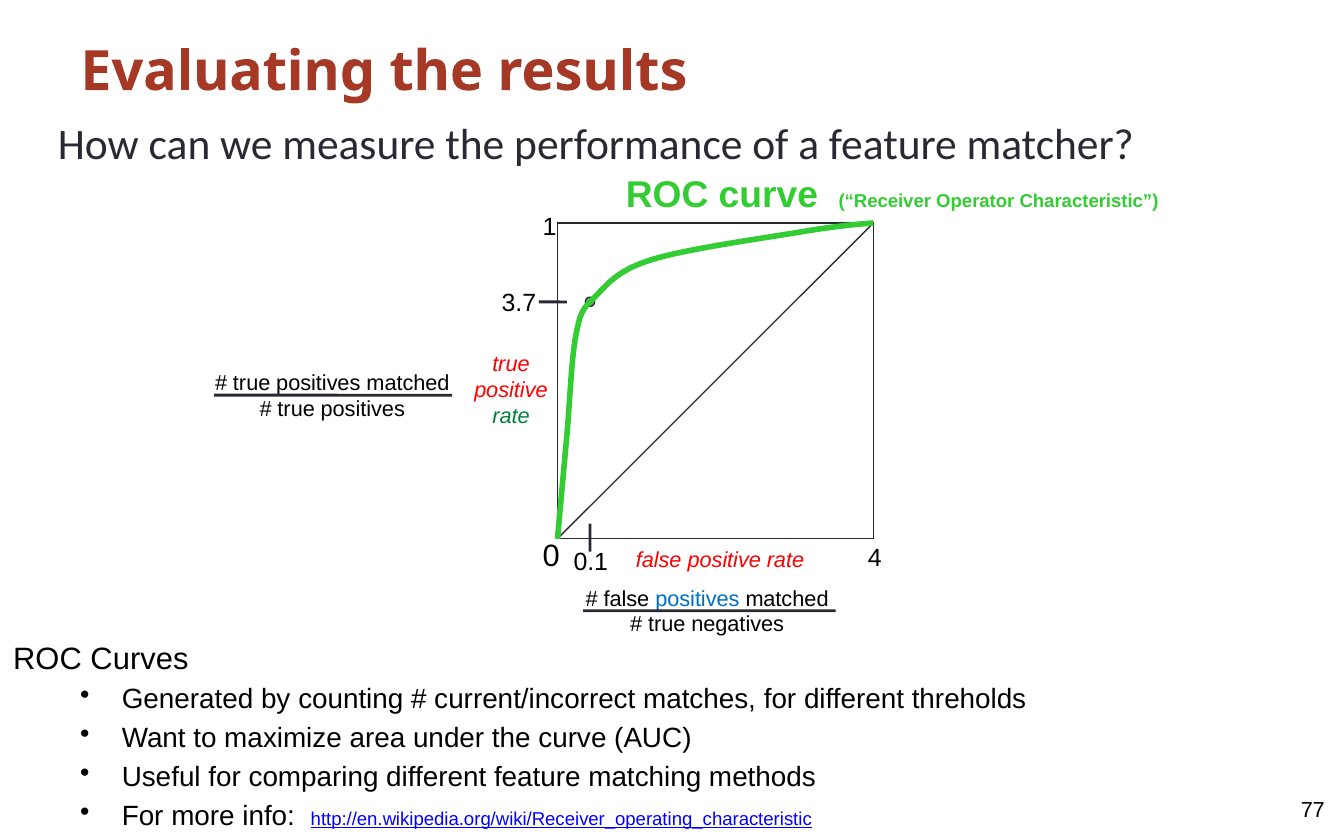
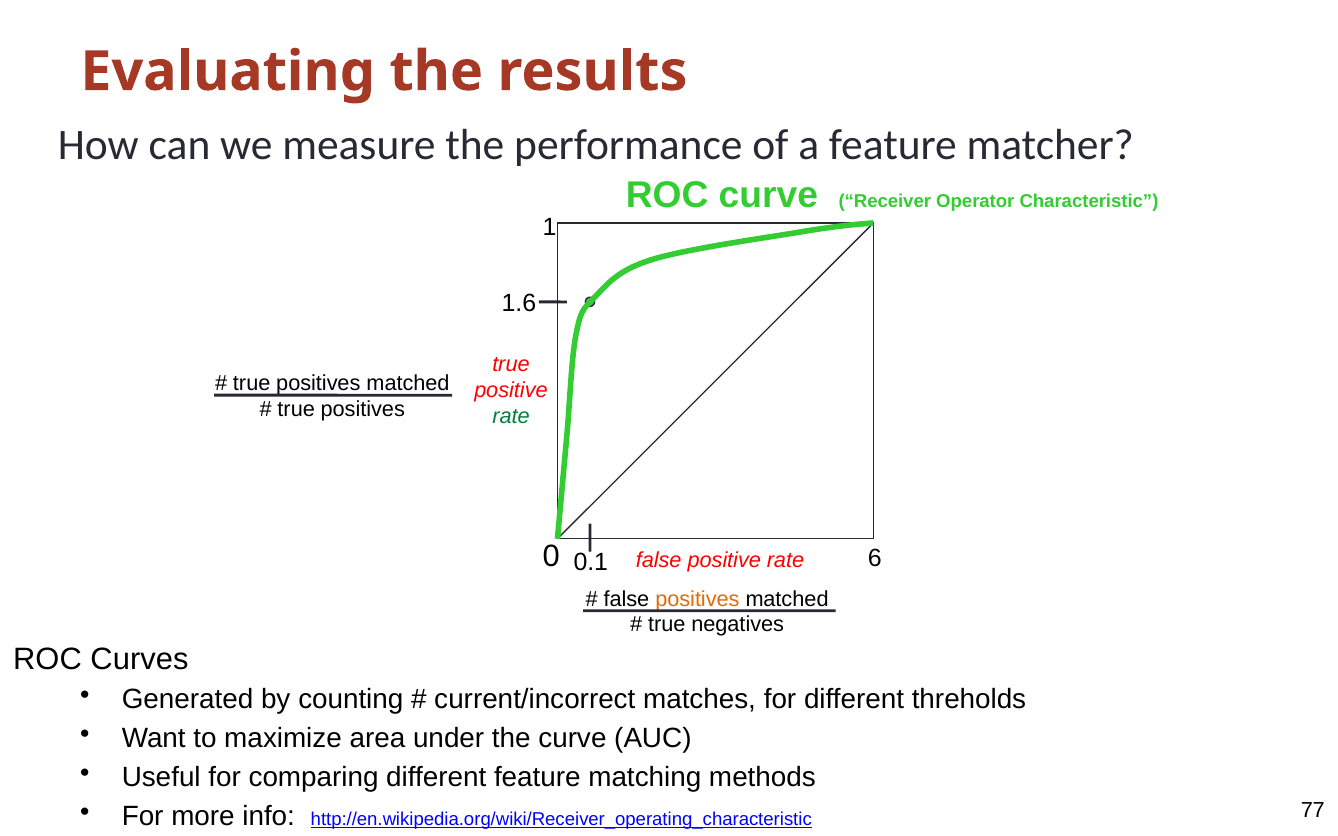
3.7: 3.7 -> 1.6
4: 4 -> 6
positives at (697, 599) colour: blue -> orange
